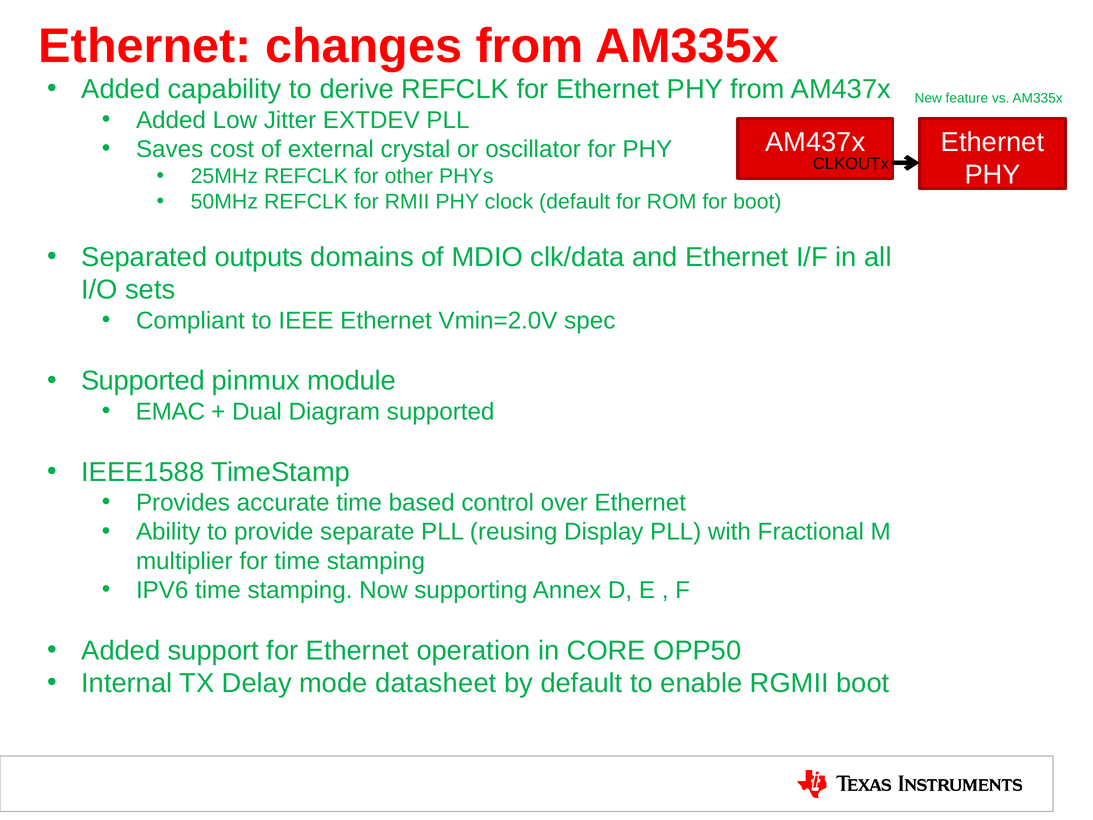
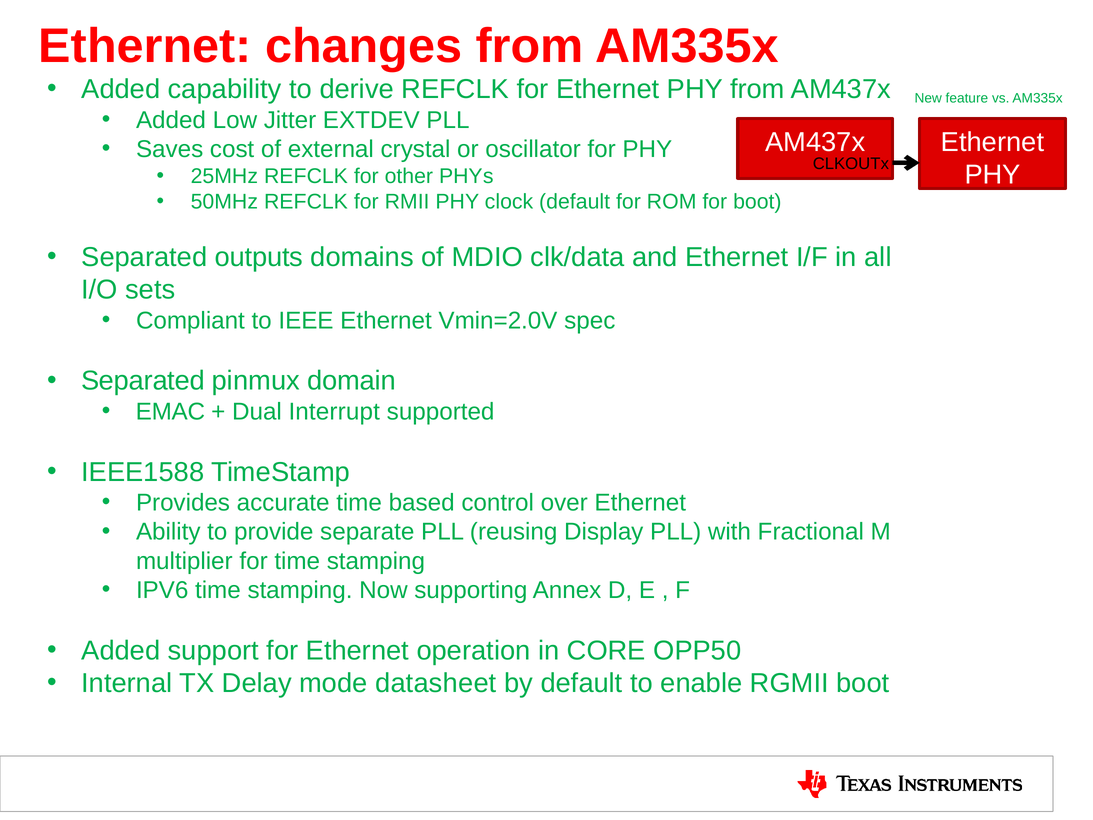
Supported at (143, 381): Supported -> Separated
module: module -> domain
Diagram: Diagram -> Interrupt
